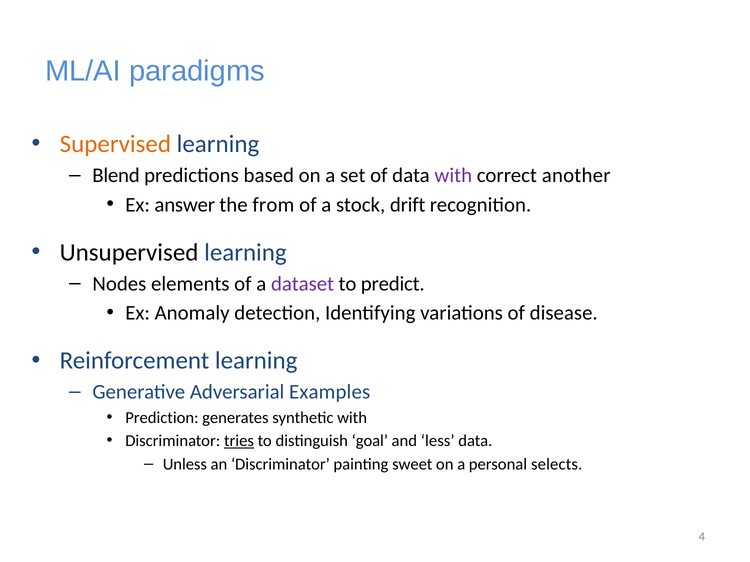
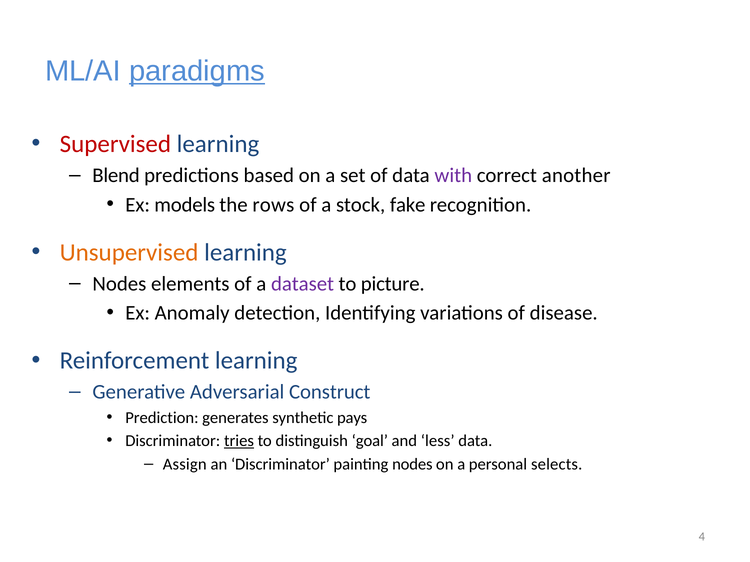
paradigms underline: none -> present
Supervised colour: orange -> red
answer: answer -> models
from: from -> rows
drift: drift -> fake
Unsupervised colour: black -> orange
predict: predict -> picture
Examples: Examples -> Construct
synthetic with: with -> pays
Unless: Unless -> Assign
painting sweet: sweet -> nodes
